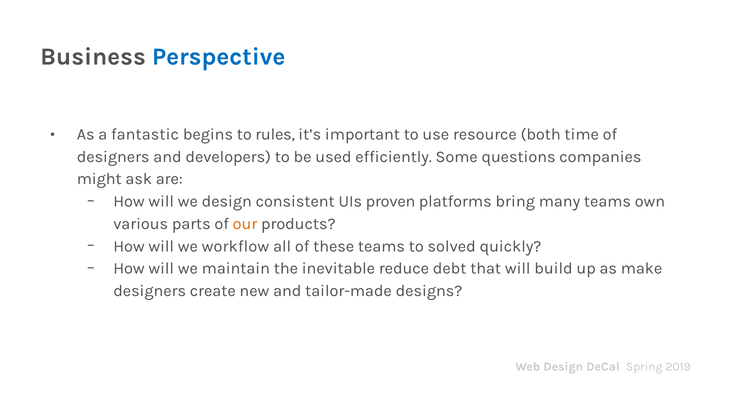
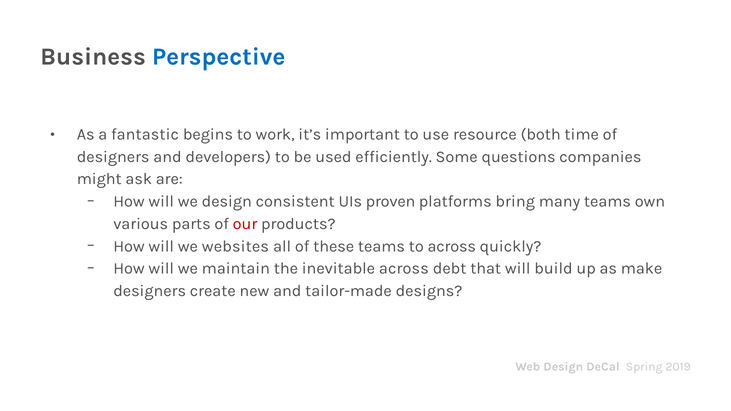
rules: rules -> work
our colour: orange -> red
workflow: workflow -> websites
to solved: solved -> across
inevitable reduce: reduce -> across
